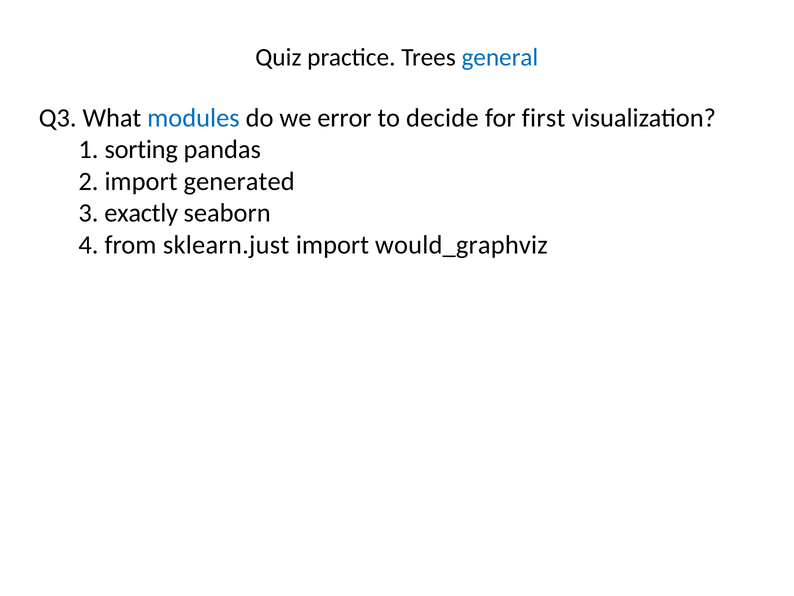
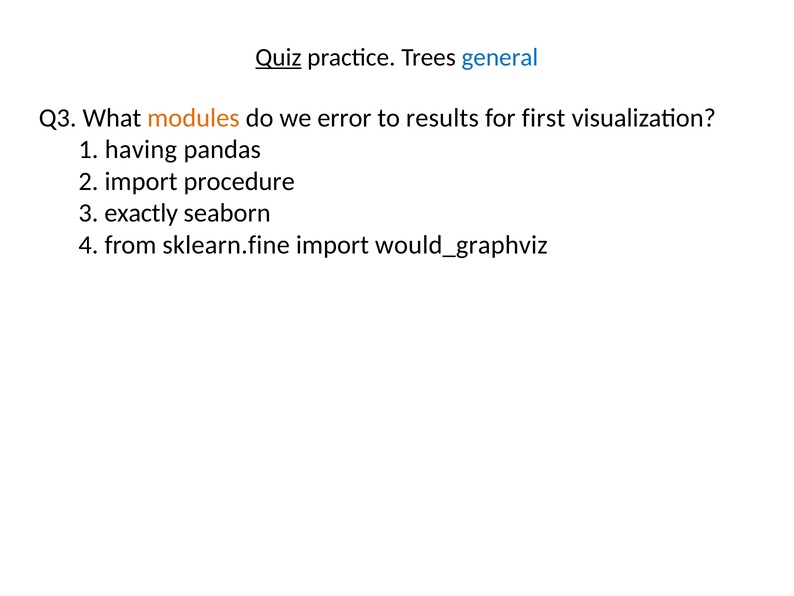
Quiz underline: none -> present
modules colour: blue -> orange
decide: decide -> results
sorting: sorting -> having
generated: generated -> procedure
sklearn.just: sklearn.just -> sklearn.fine
